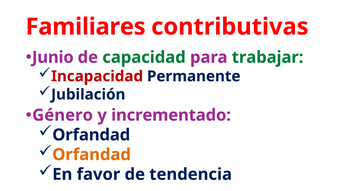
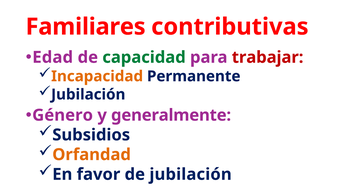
Junio: Junio -> Edad
trabajar colour: green -> red
Incapacidad colour: red -> orange
incrementado: incrementado -> generalmente
Orfandad at (91, 135): Orfandad -> Subsidios
de tendencia: tendencia -> jubilación
